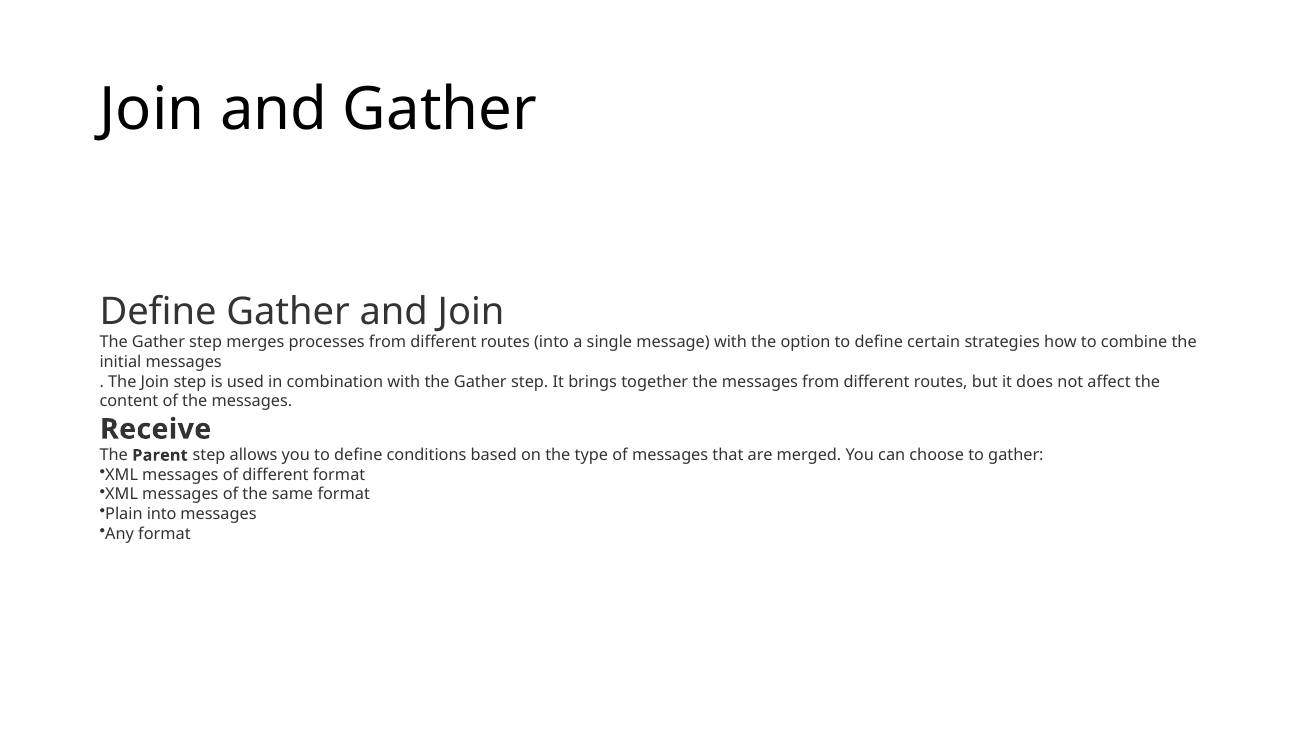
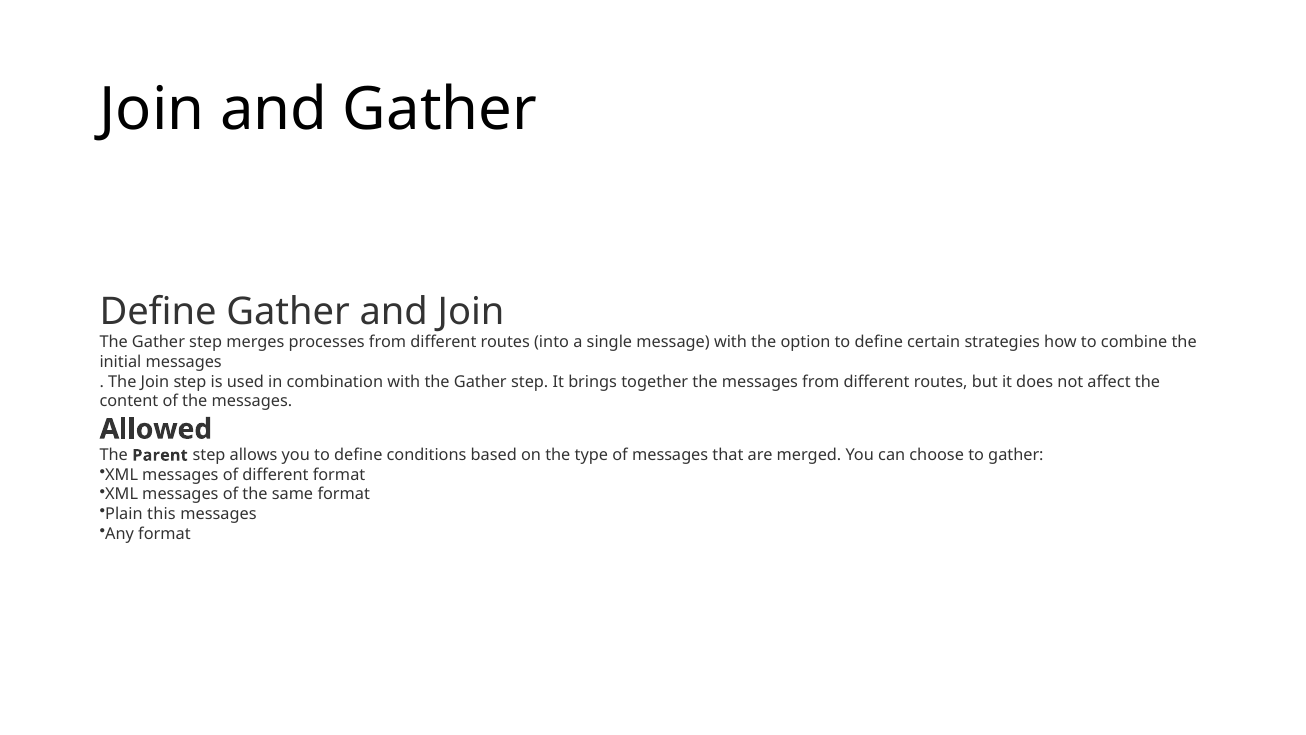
Receive: Receive -> Allowed
Plain into: into -> this
